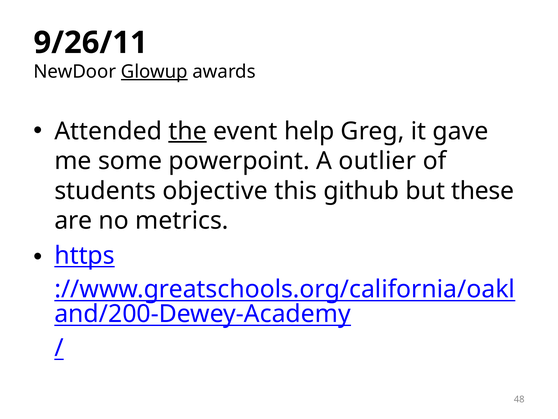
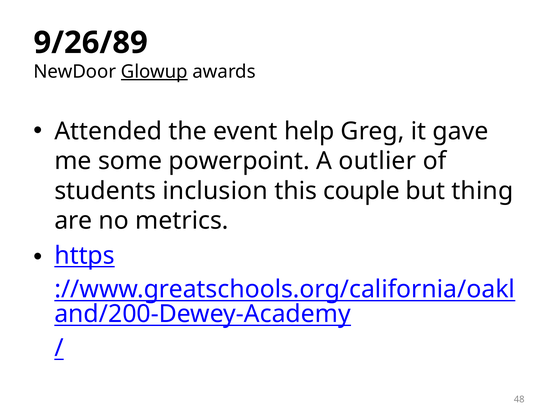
9/26/11: 9/26/11 -> 9/26/89
the underline: present -> none
objective: objective -> inclusion
github: github -> couple
these: these -> thing
